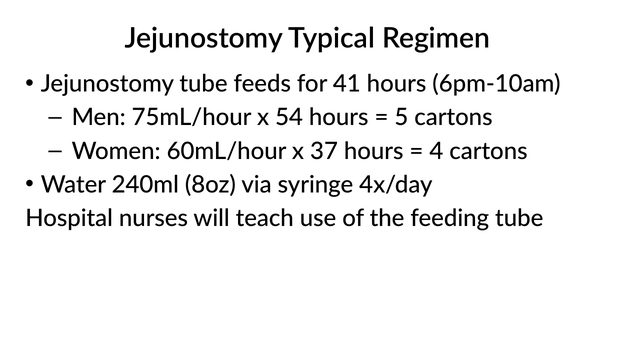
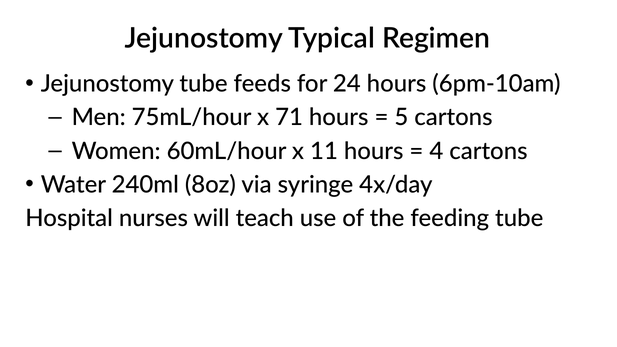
41: 41 -> 24
54: 54 -> 71
37: 37 -> 11
